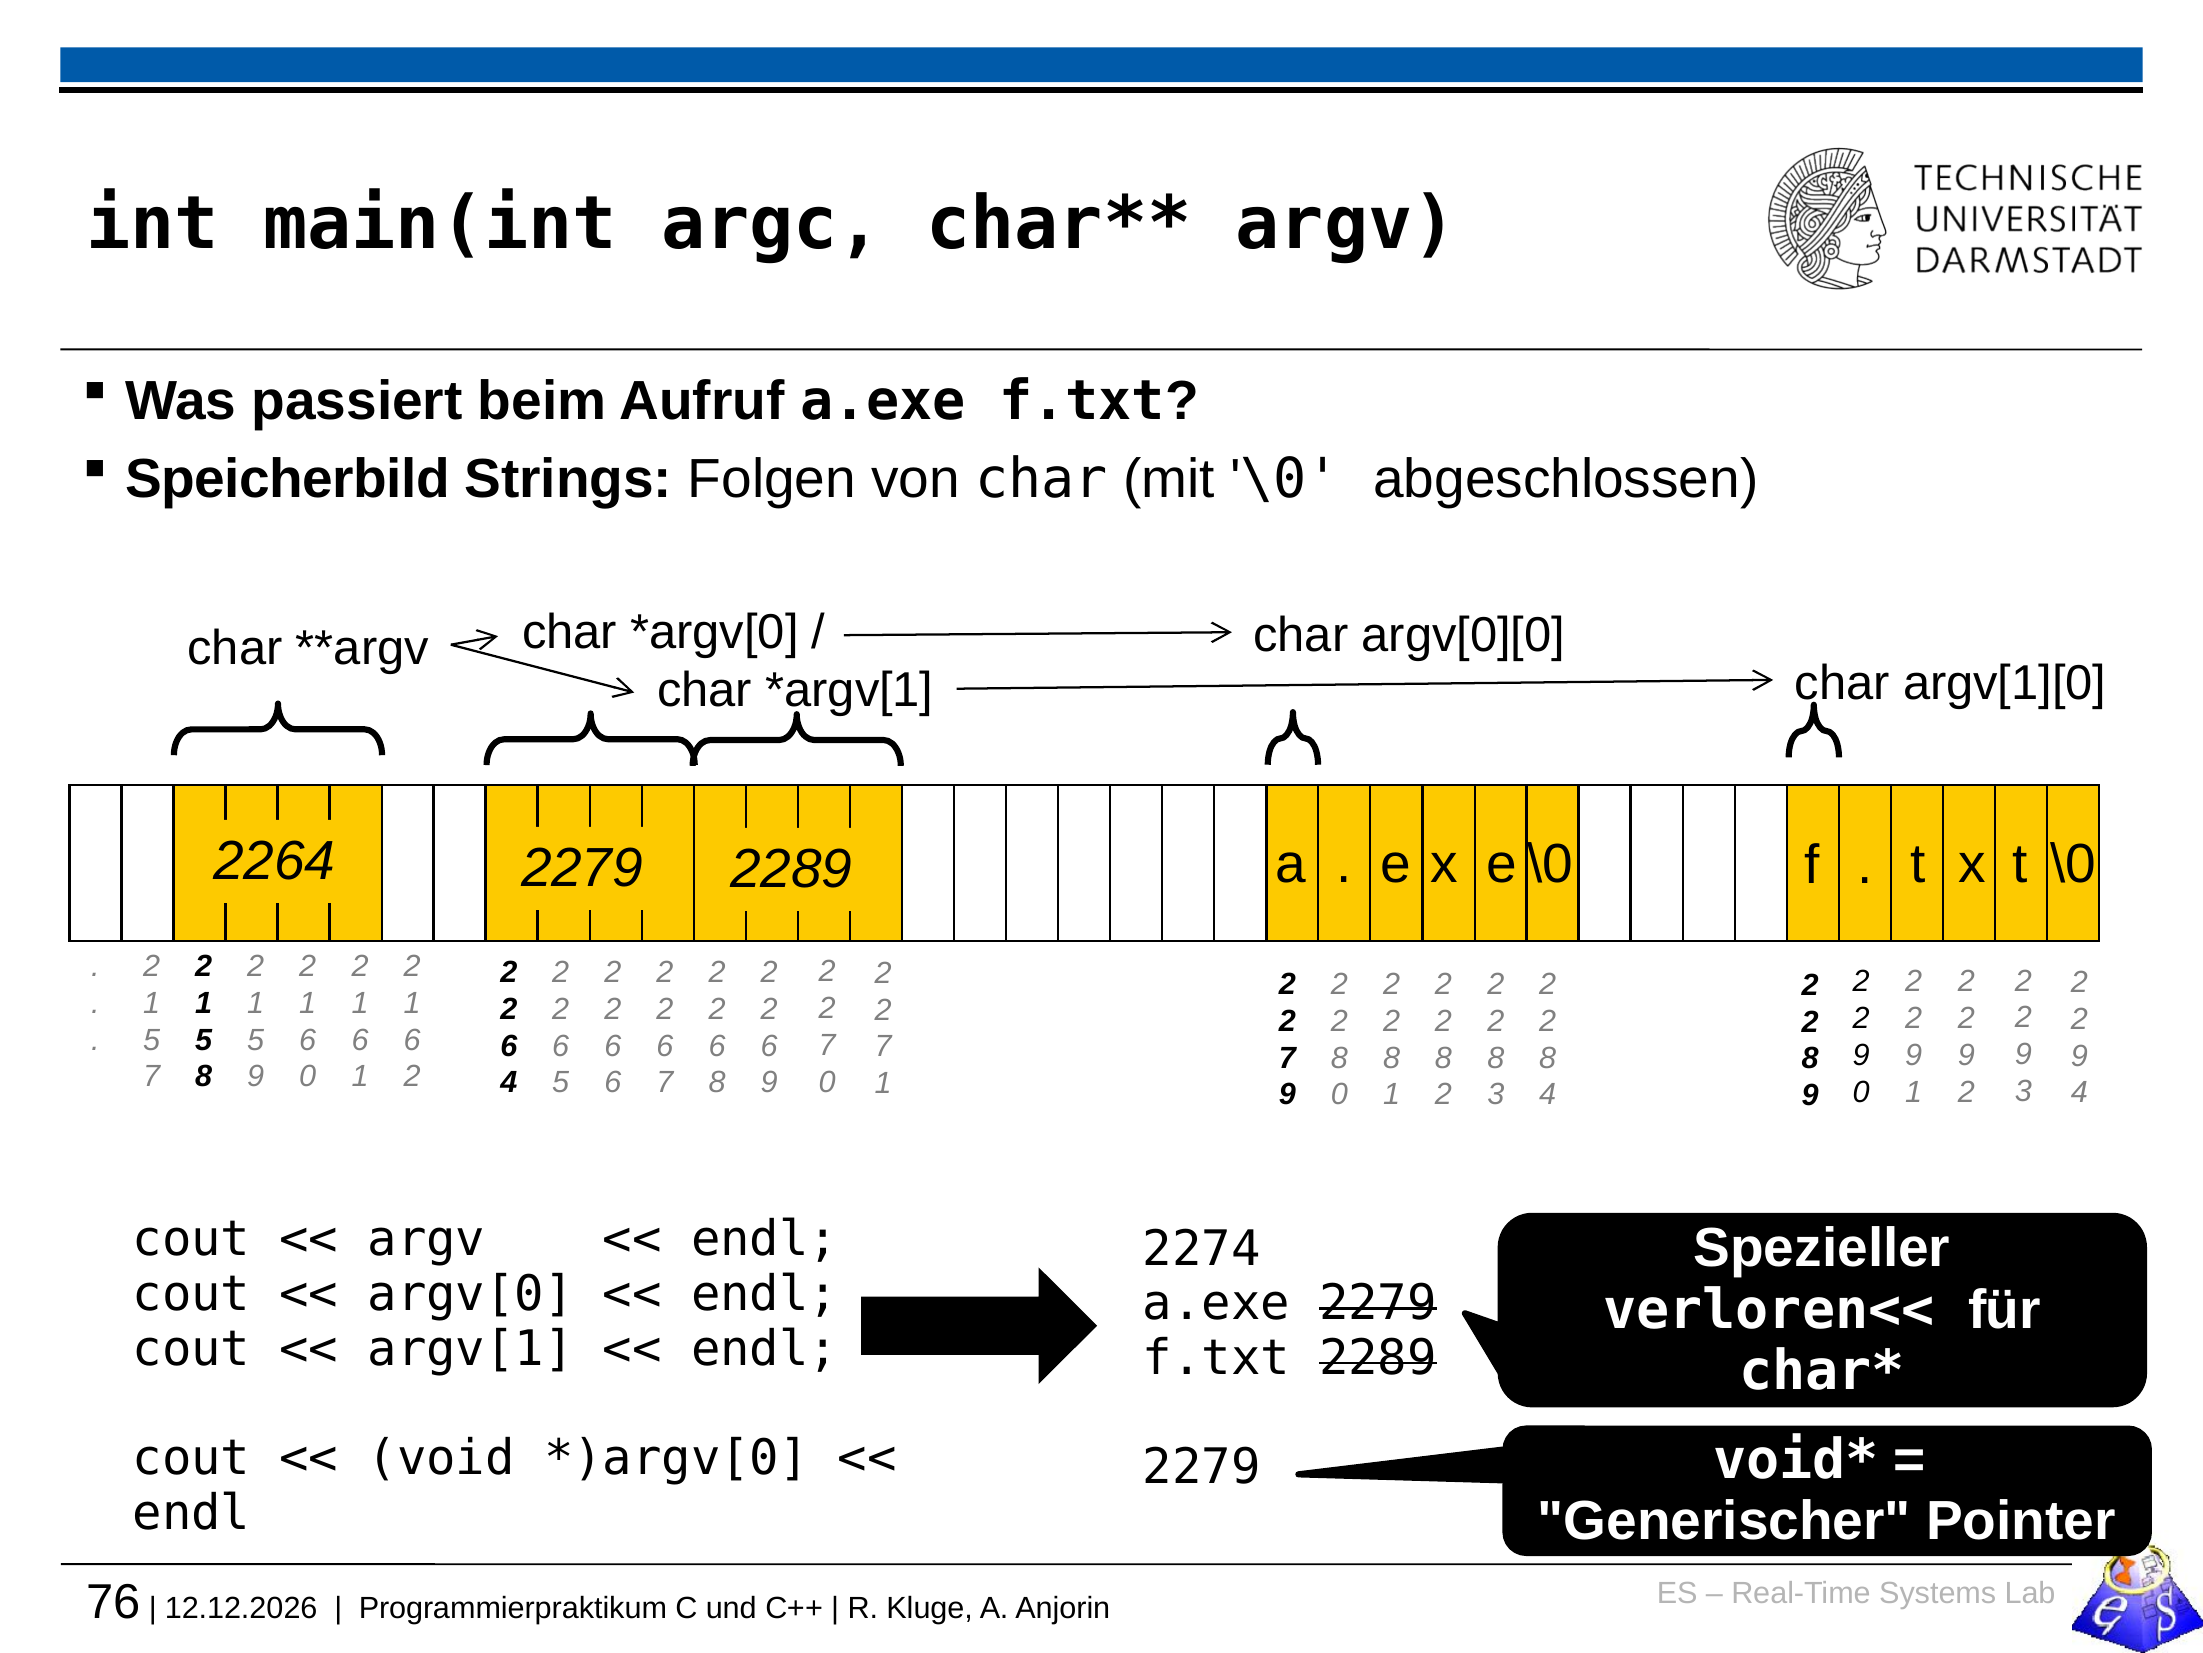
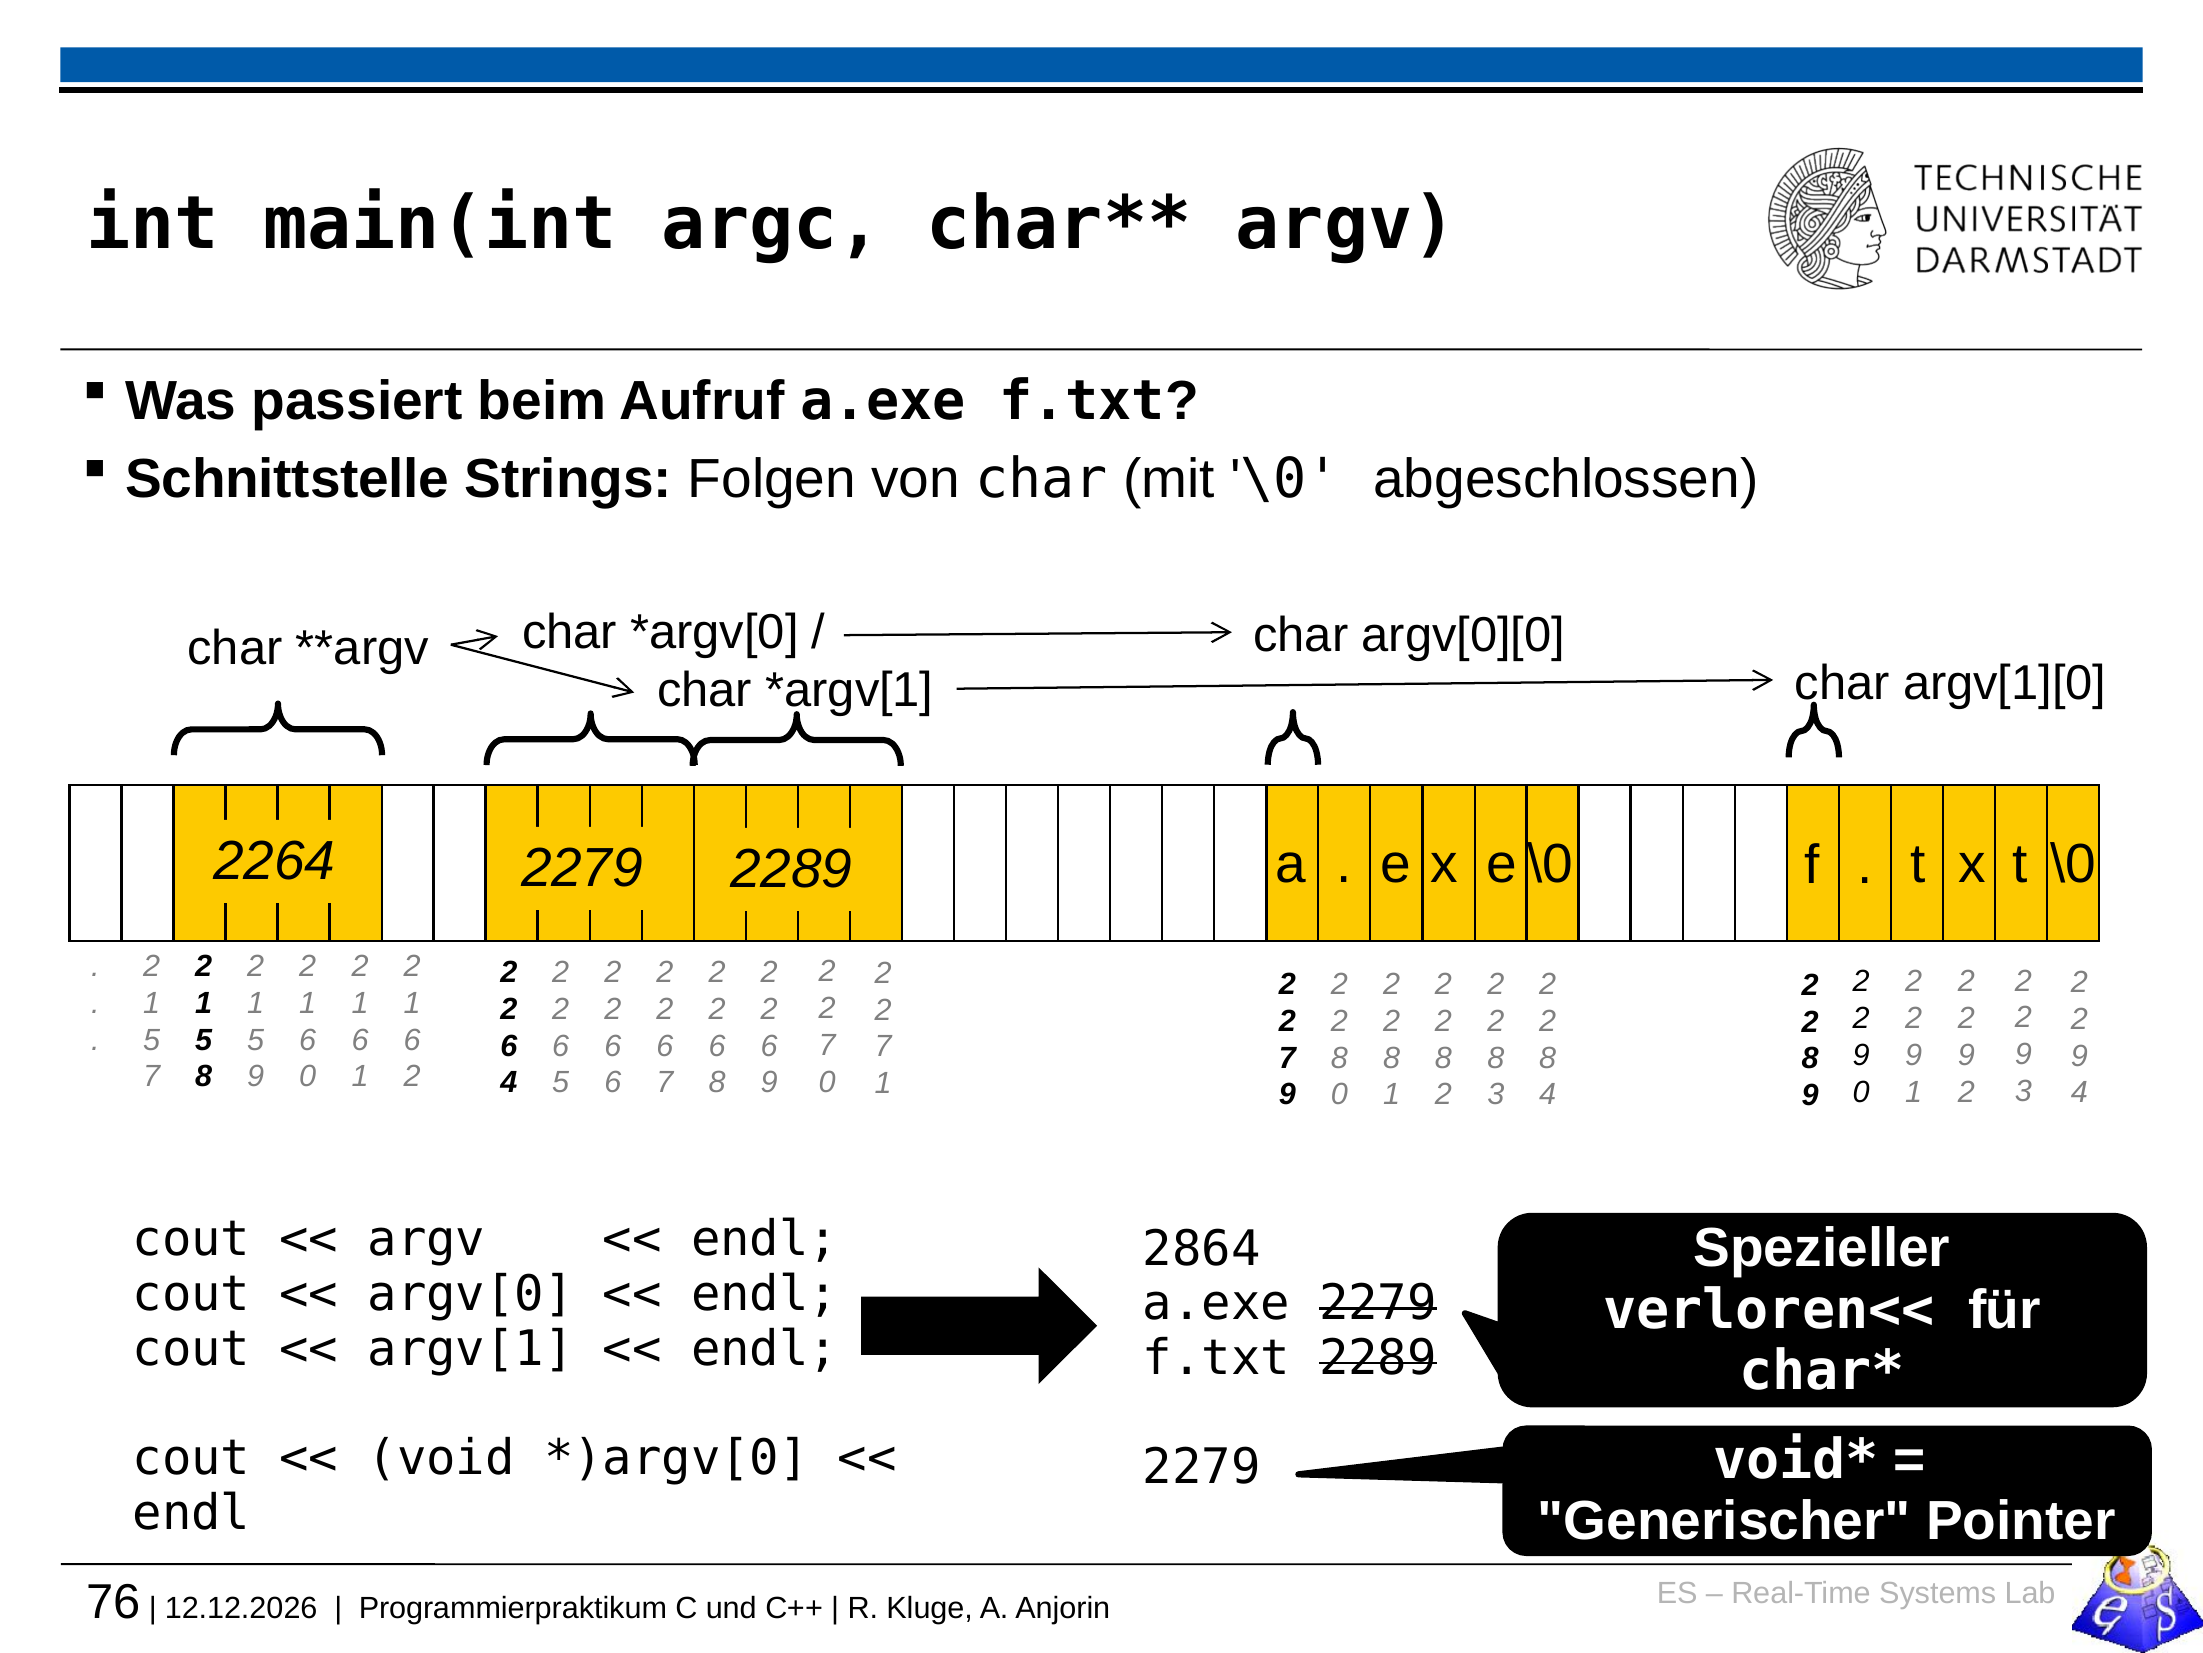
Speicherbild: Speicherbild -> Schnittstelle
2274: 2274 -> 2864
